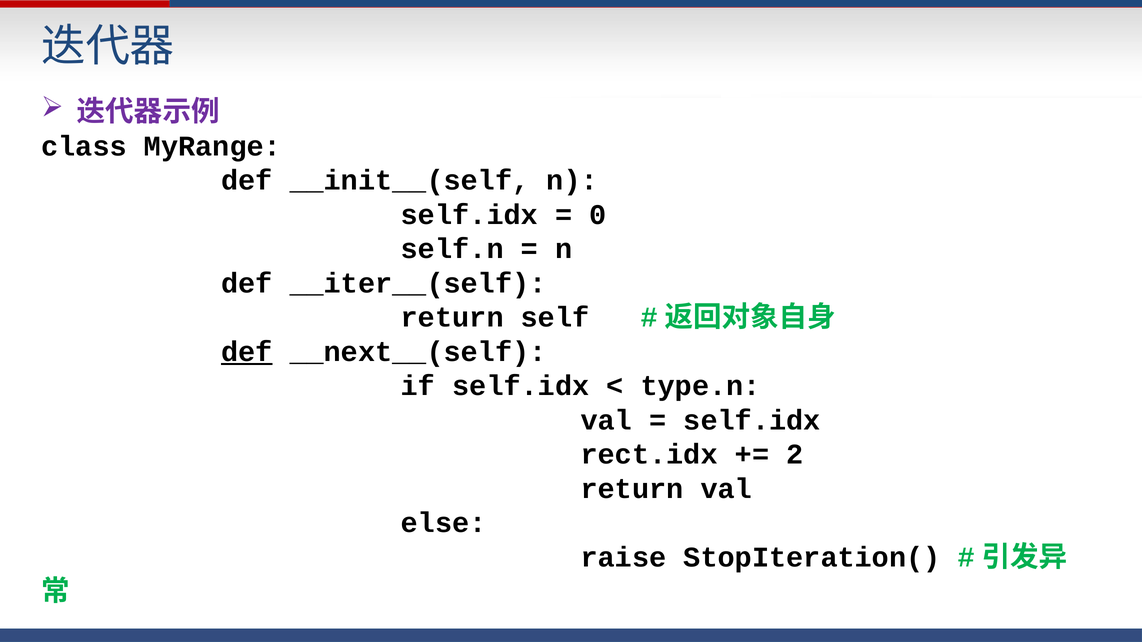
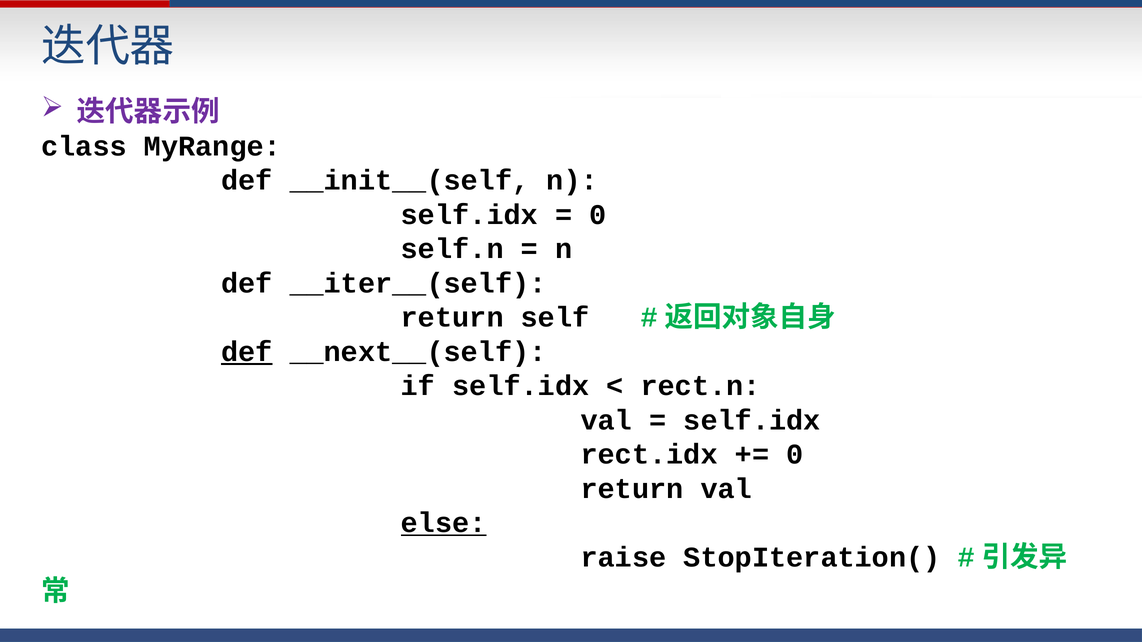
type.n: type.n -> rect.n
2 at (795, 455): 2 -> 0
else underline: none -> present
